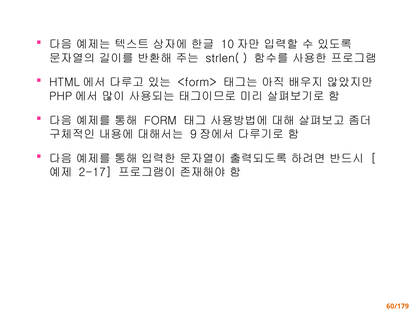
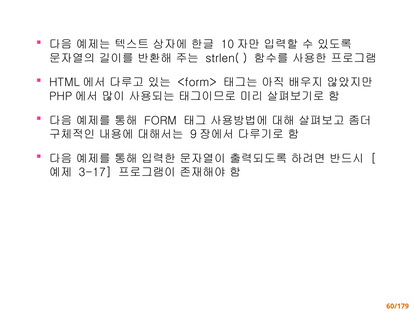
2-17: 2-17 -> 3-17
